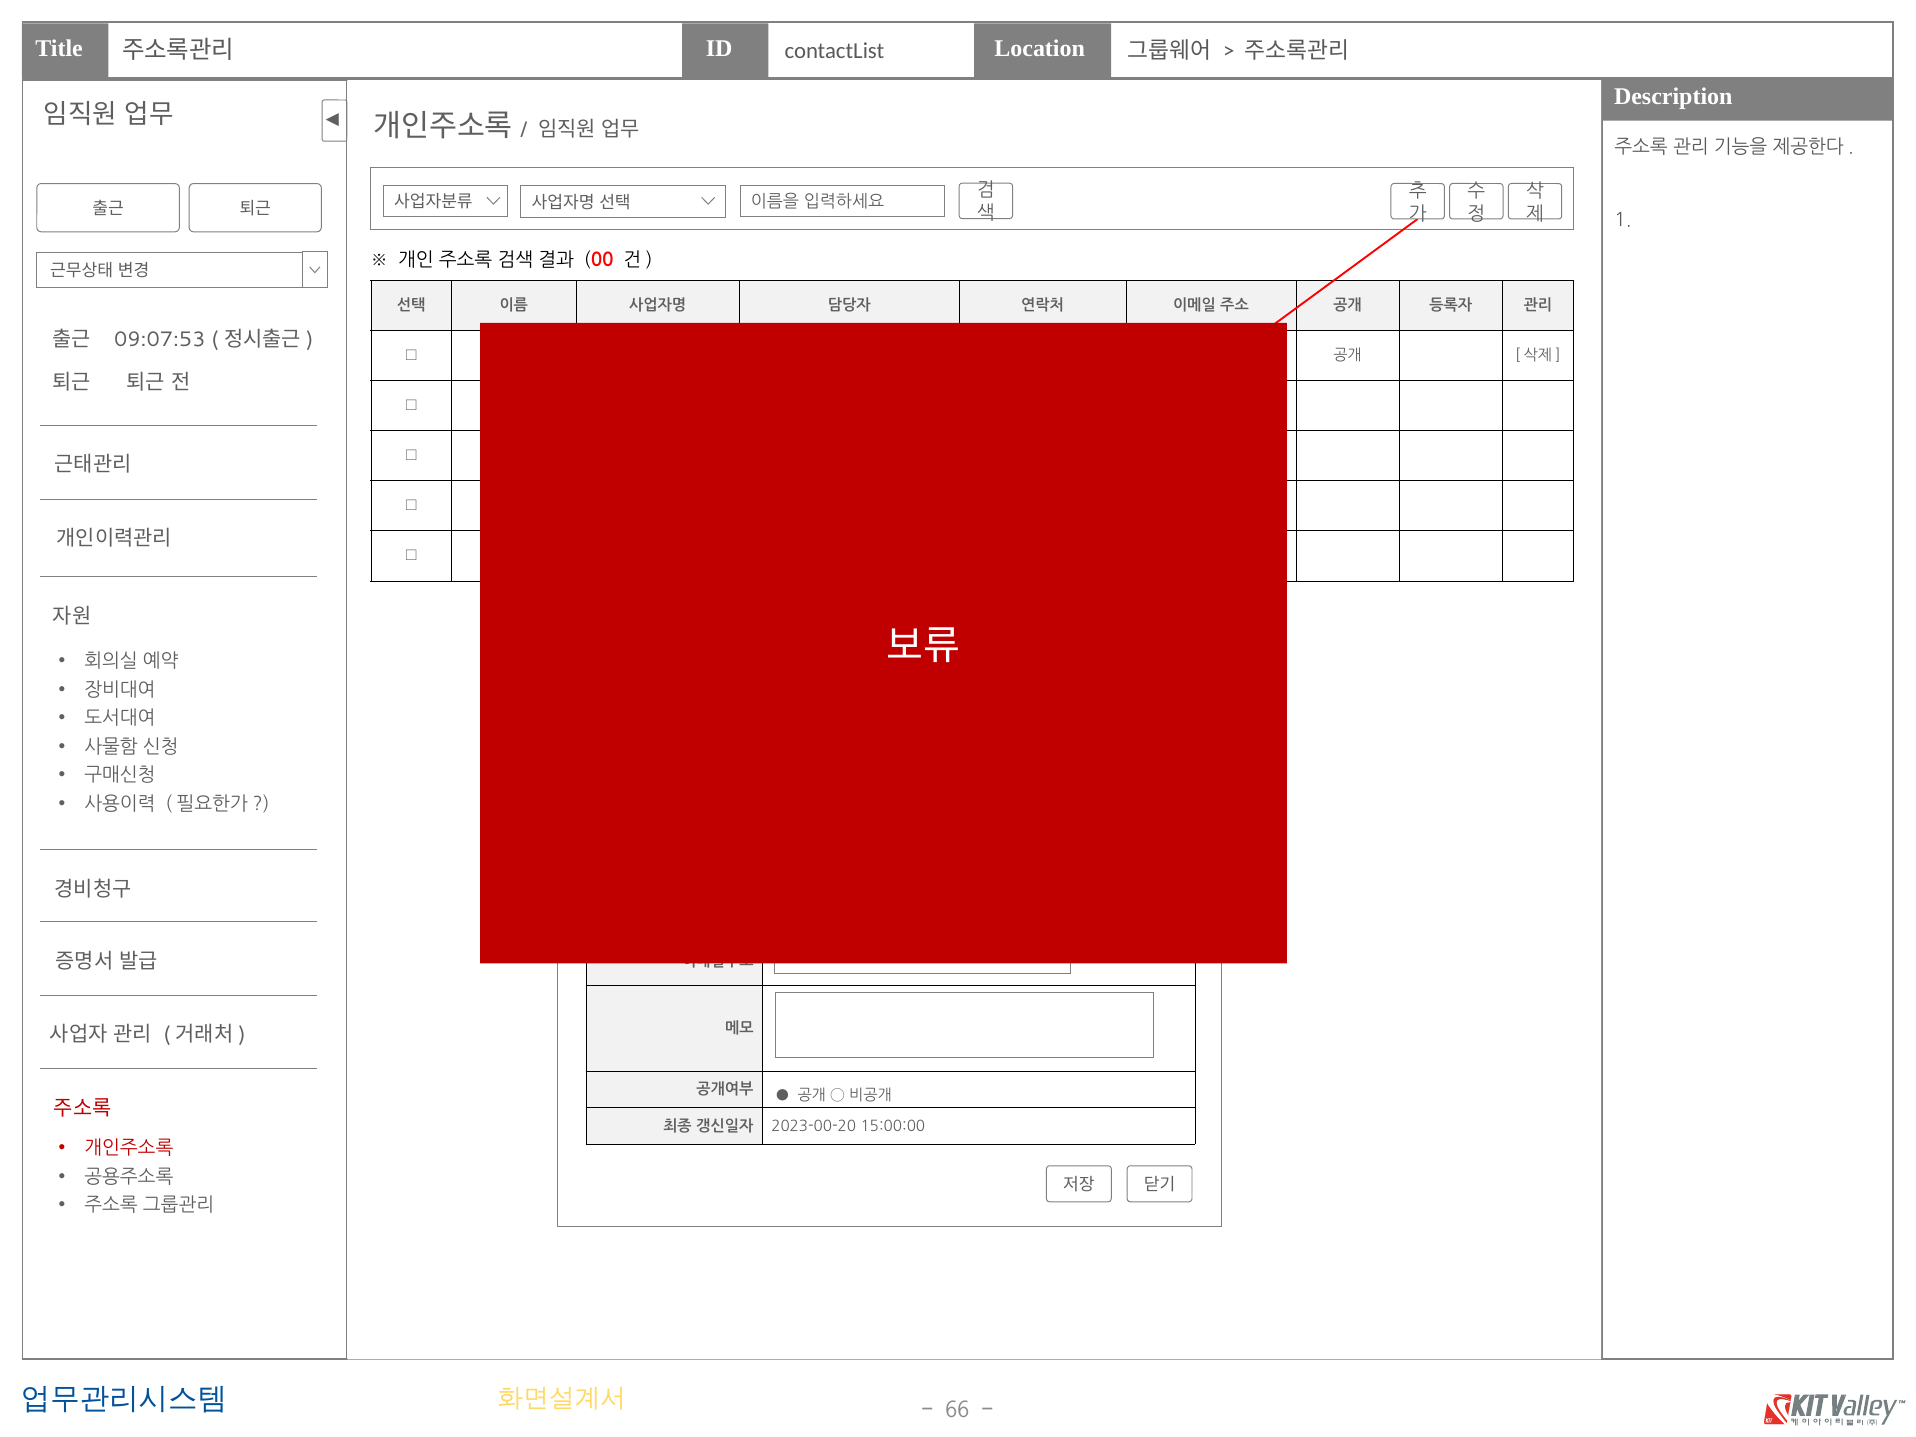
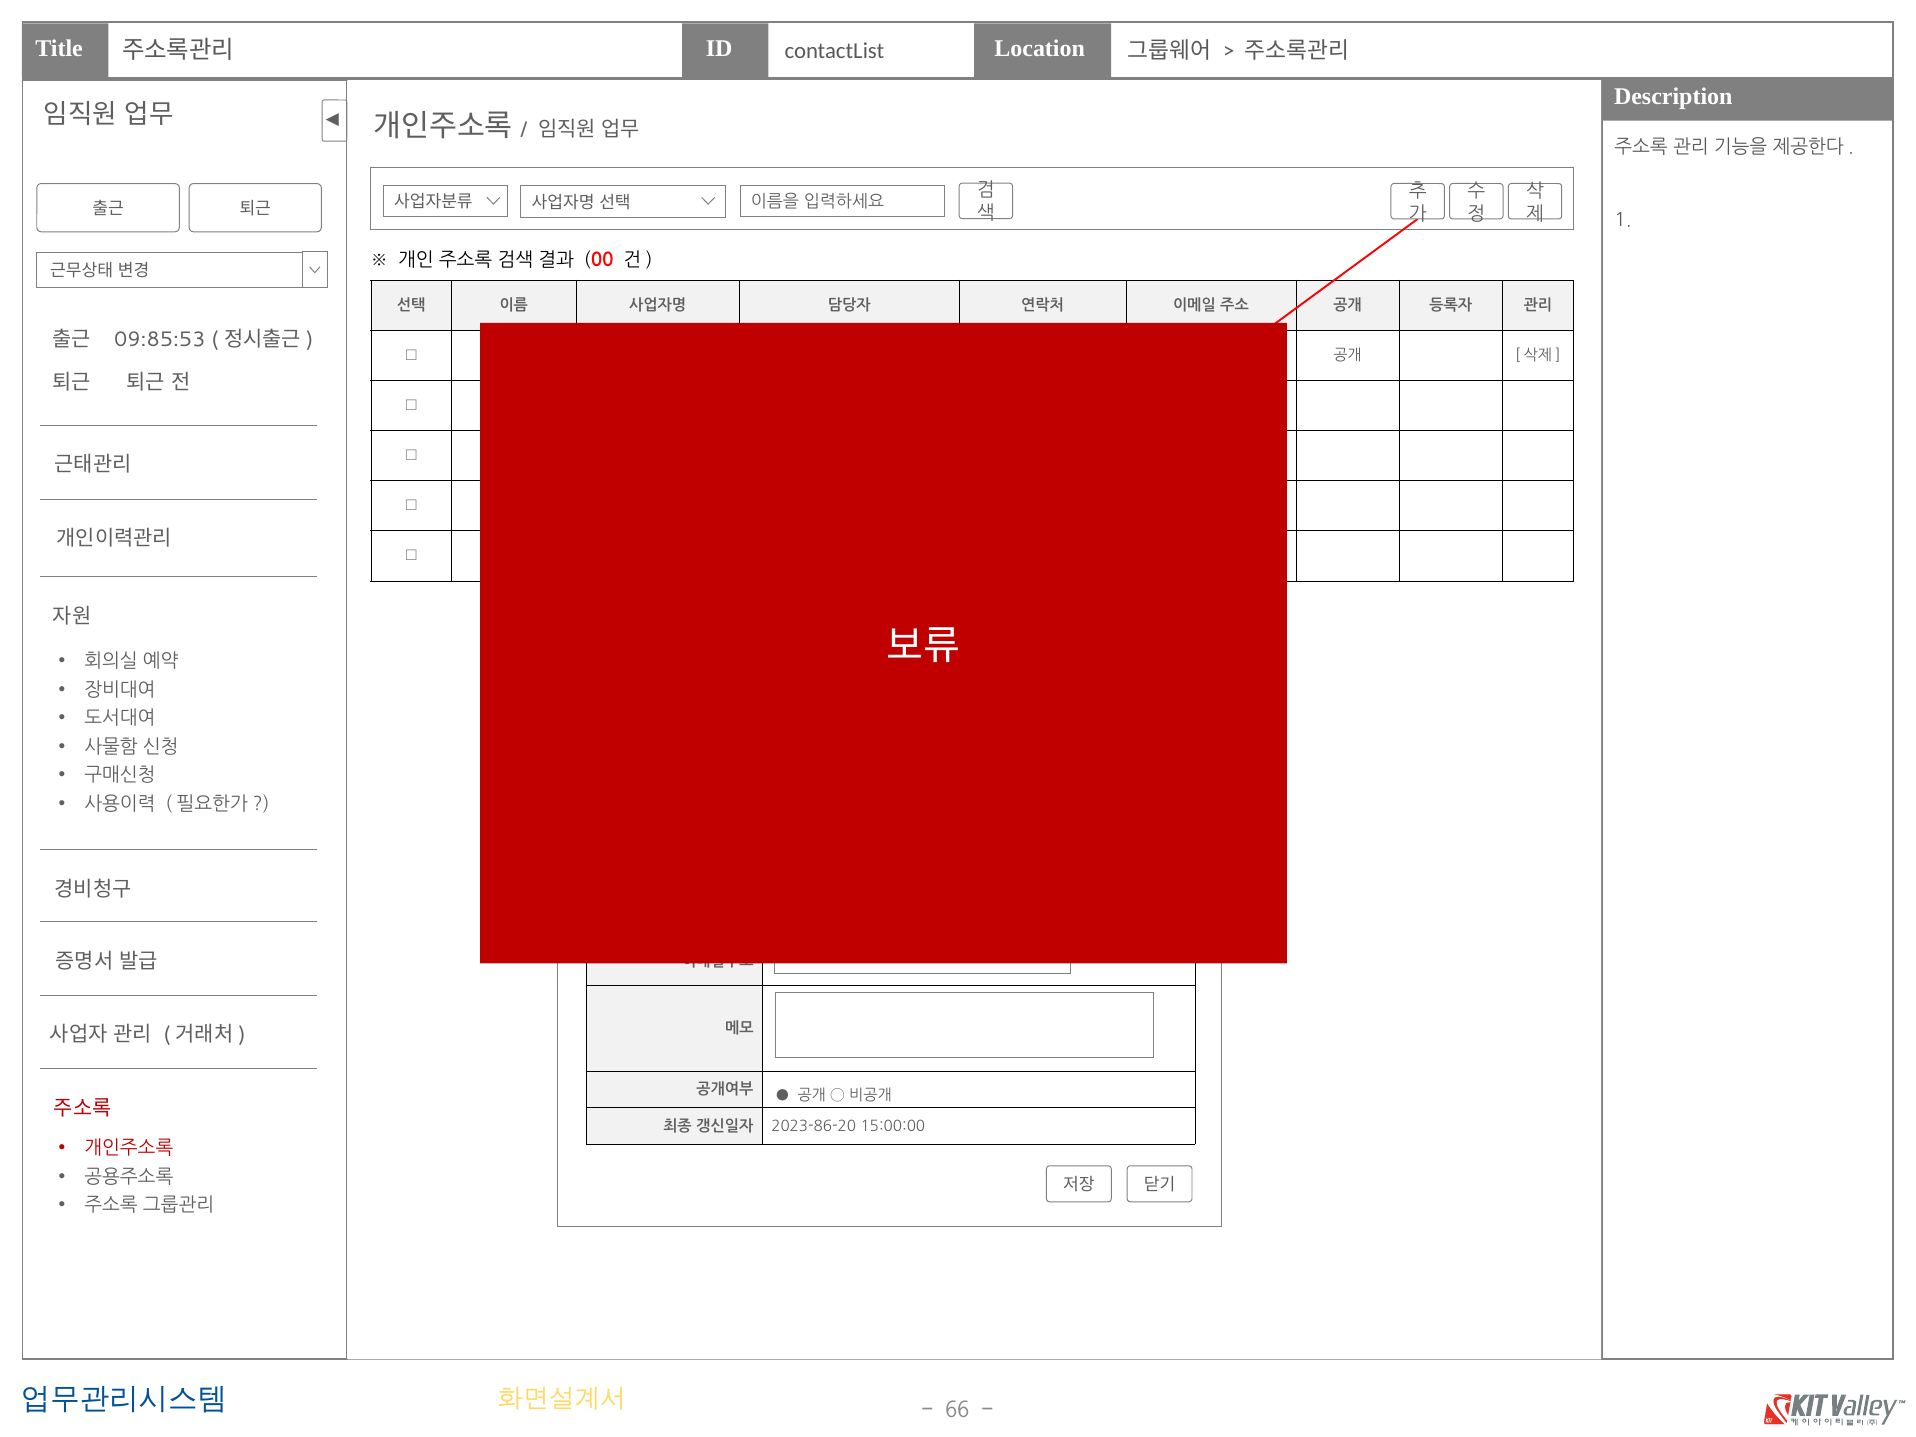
09:07:53: 09:07:53 -> 09:85:53
2023-00-20: 2023-00-20 -> 2023-86-20
